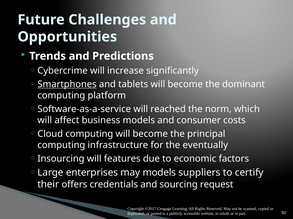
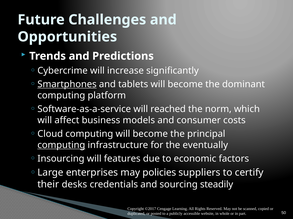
computing at (61, 145) underline: none -> present
may models: models -> policies
offers: offers -> desks
request: request -> steadily
